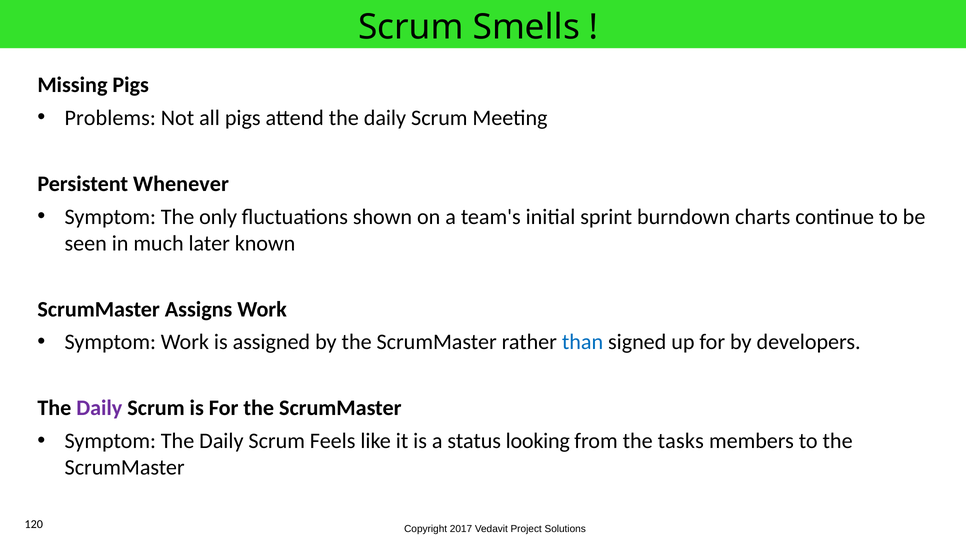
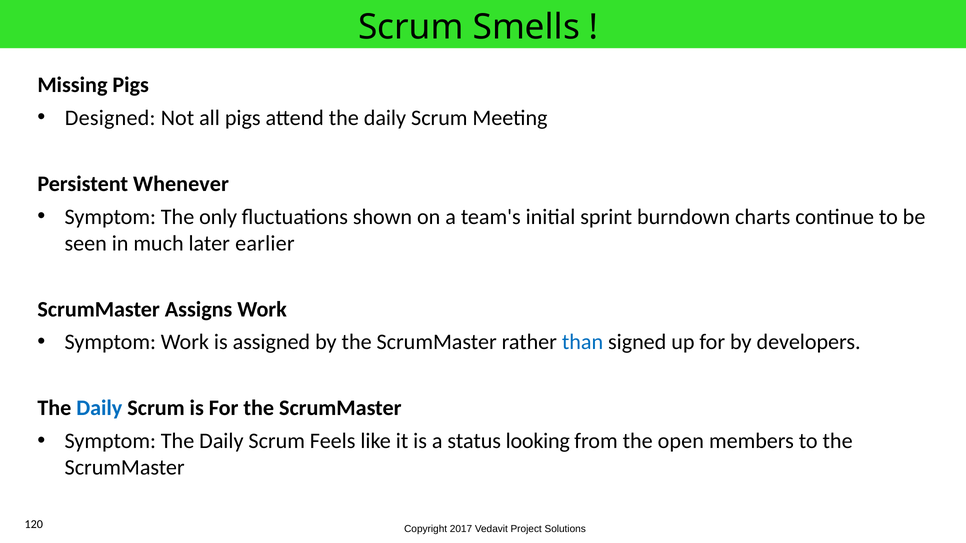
Problems: Problems -> Designed
known: known -> earlier
Daily at (99, 408) colour: purple -> blue
tasks: tasks -> open
